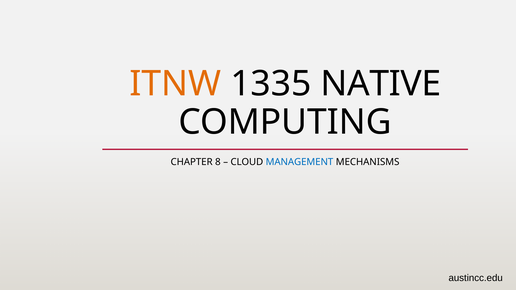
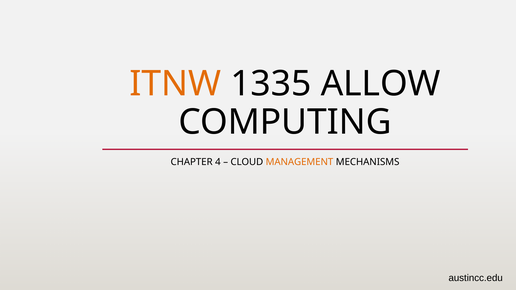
NATIVE: NATIVE -> ALLOW
8: 8 -> 4
MANAGEMENT colour: blue -> orange
